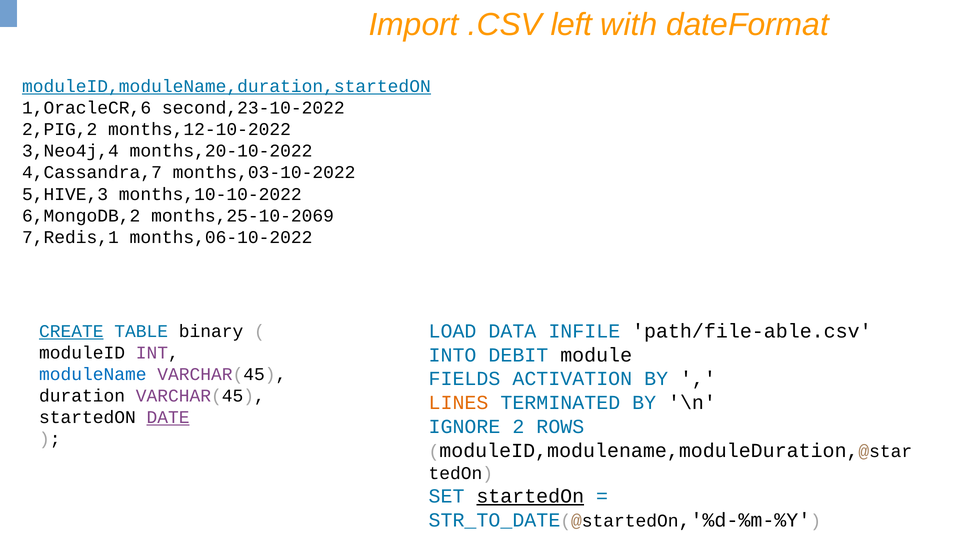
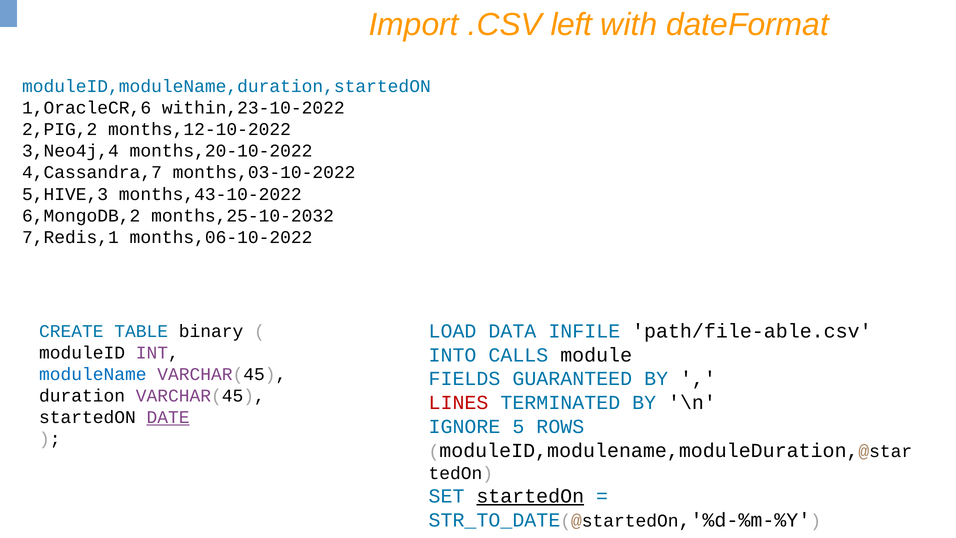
moduleID,moduleName,duration,startedON underline: present -> none
second,23-10-2022: second,23-10-2022 -> within,23-10-2022
months,10-10-2022: months,10-10-2022 -> months,43-10-2022
months,25-10-2069: months,25-10-2069 -> months,25-10-2032
CREATE underline: present -> none
DEBIT: DEBIT -> CALLS
ACTIVATION: ACTIVATION -> GUARANTEED
LINES colour: orange -> red
2: 2 -> 5
